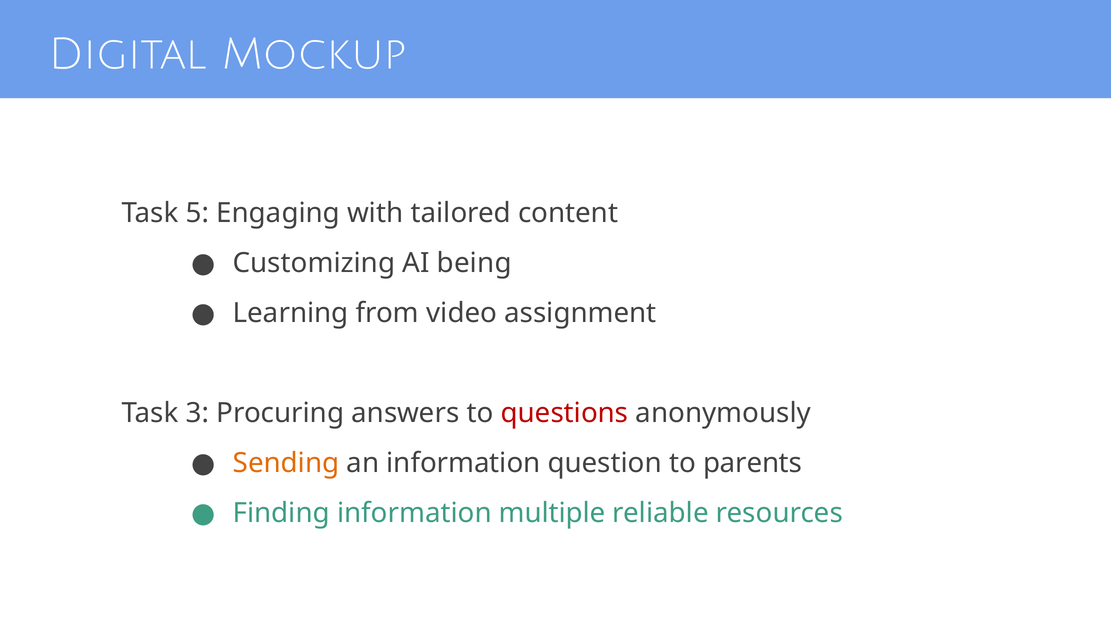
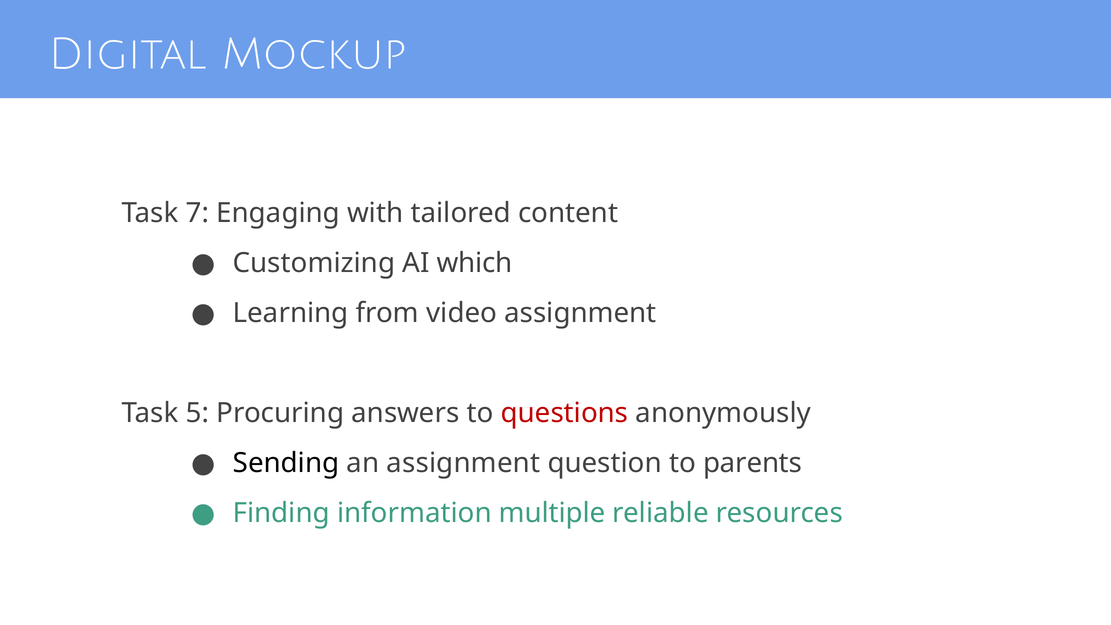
5: 5 -> 7
being: being -> which
3: 3 -> 5
Sending colour: orange -> black
an information: information -> assignment
